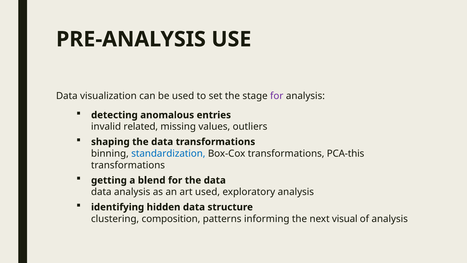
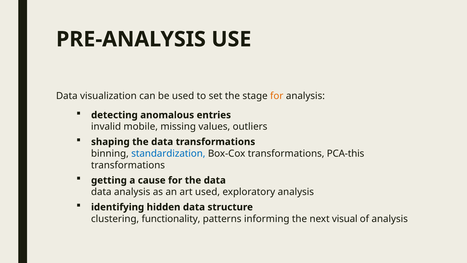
for at (277, 96) colour: purple -> orange
related: related -> mobile
blend: blend -> cause
composition: composition -> functionality
